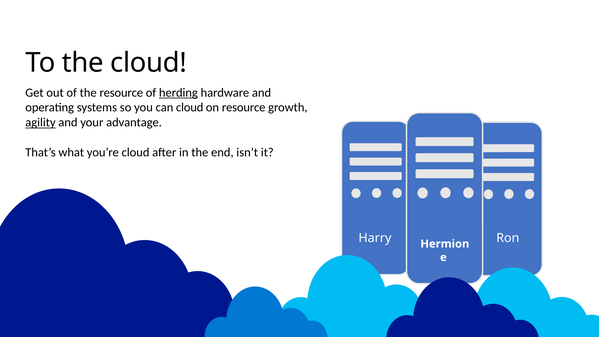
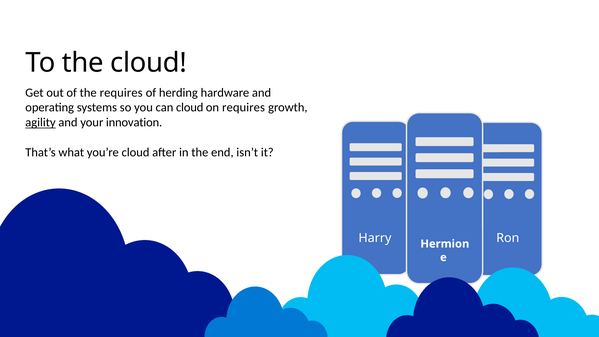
the resource: resource -> requires
herding underline: present -> none
on resource: resource -> requires
advantage: advantage -> innovation
